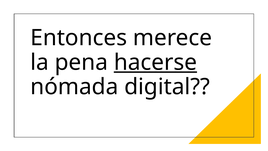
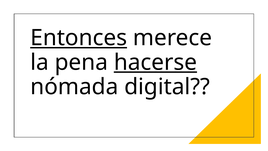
Entonces underline: none -> present
